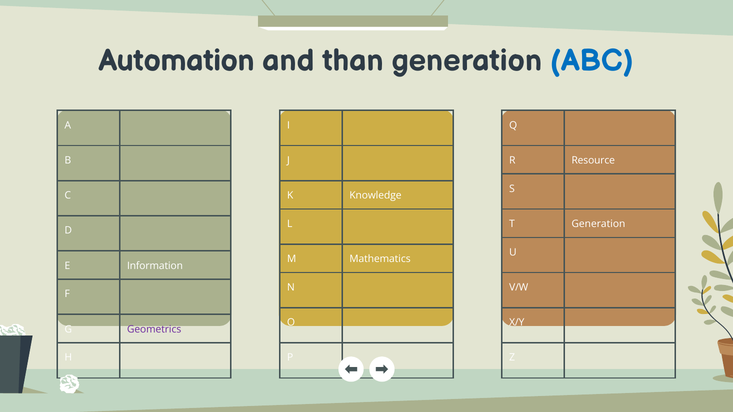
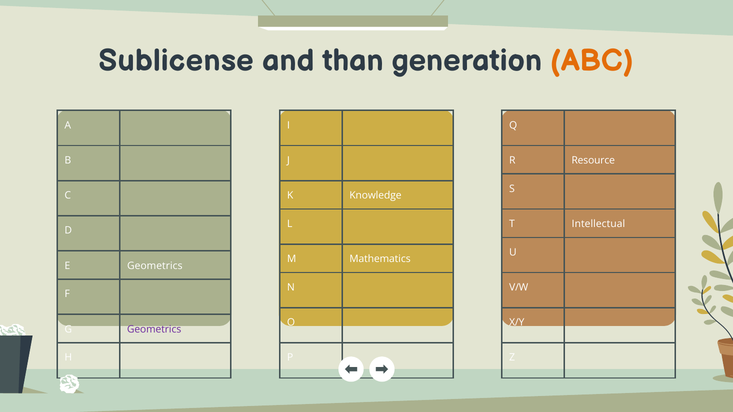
Automation: Automation -> Sublicense
ABC colour: blue -> orange
T Generation: Generation -> Intellectual
E Information: Information -> Geometrics
